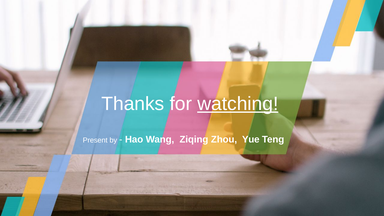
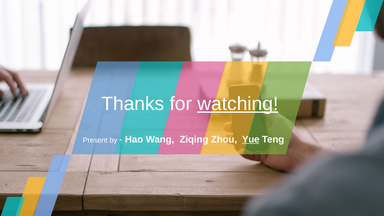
Yue underline: none -> present
